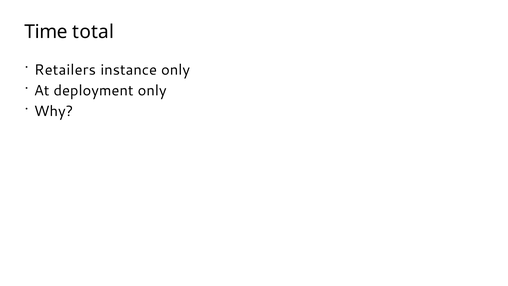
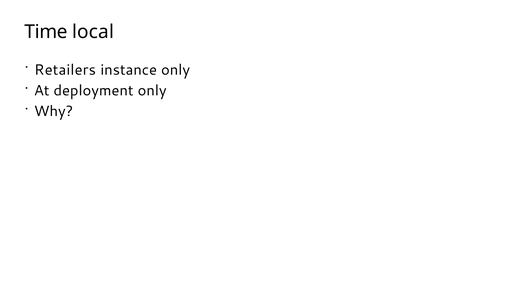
total: total -> local
